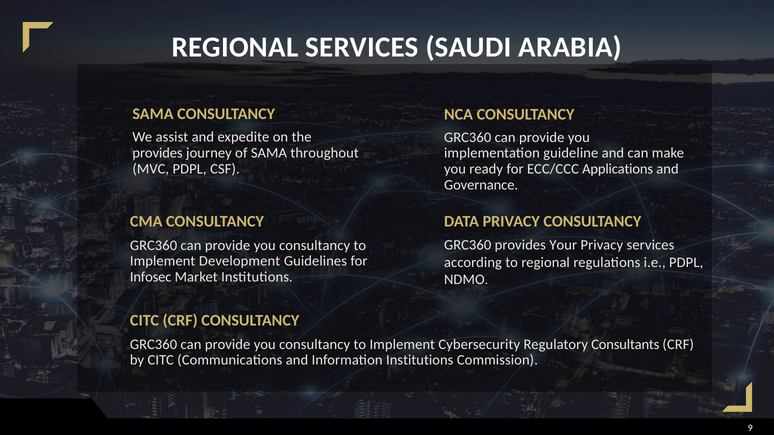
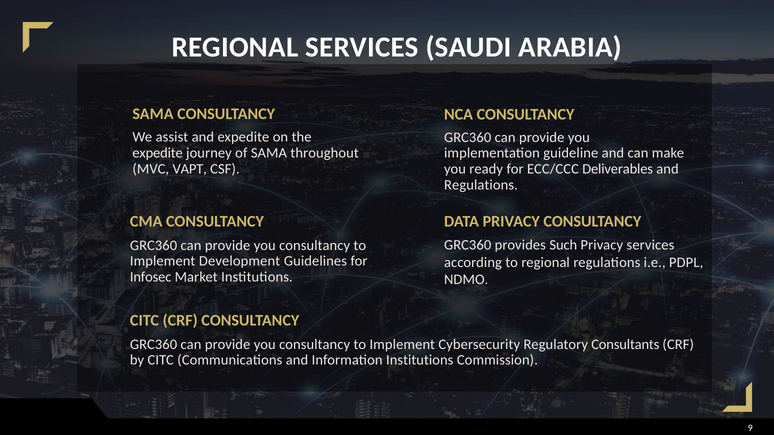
provides at (158, 153): provides -> expedite
MVC PDPL: PDPL -> VAPT
Applications: Applications -> Deliverables
Governance at (481, 185): Governance -> Regulations
Your: Your -> Such
